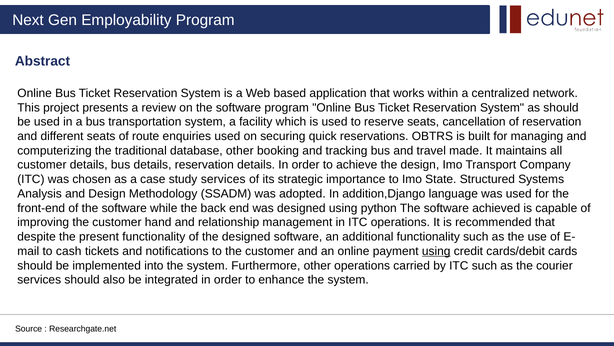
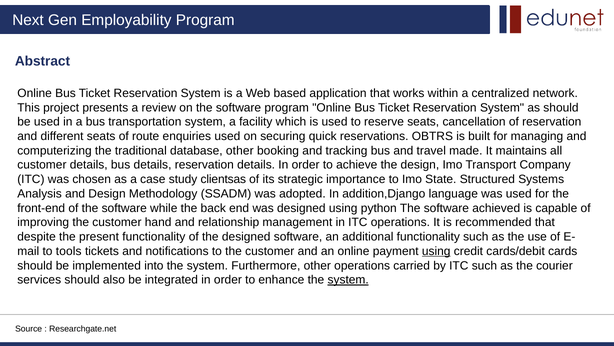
study services: services -> clientsas
cash: cash -> tools
system at (348, 279) underline: none -> present
